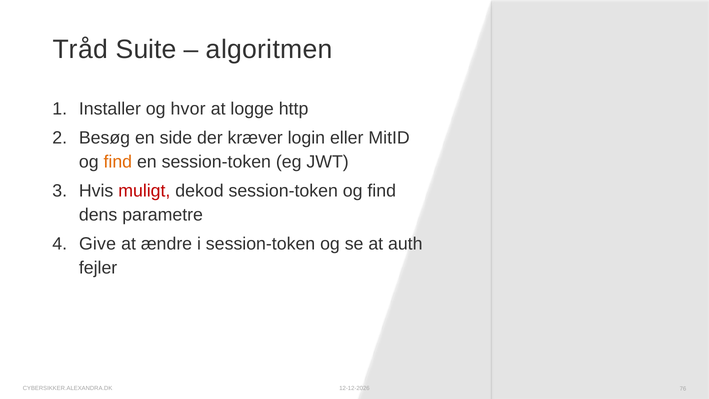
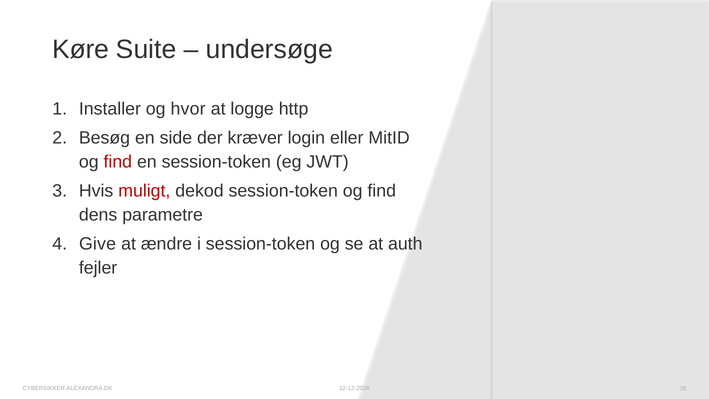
Tråd: Tråd -> Køre
algoritmen: algoritmen -> undersøge
find at (118, 162) colour: orange -> red
